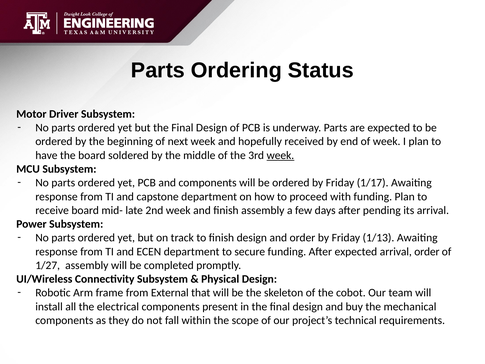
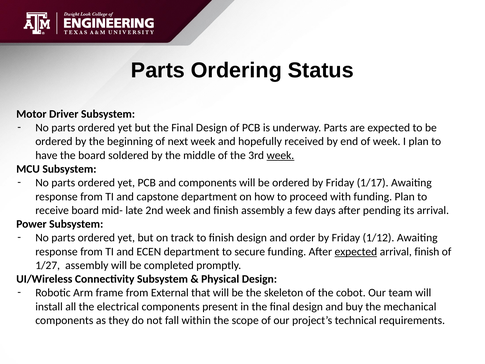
1/13: 1/13 -> 1/12
expected at (356, 251) underline: none -> present
arrival order: order -> finish
